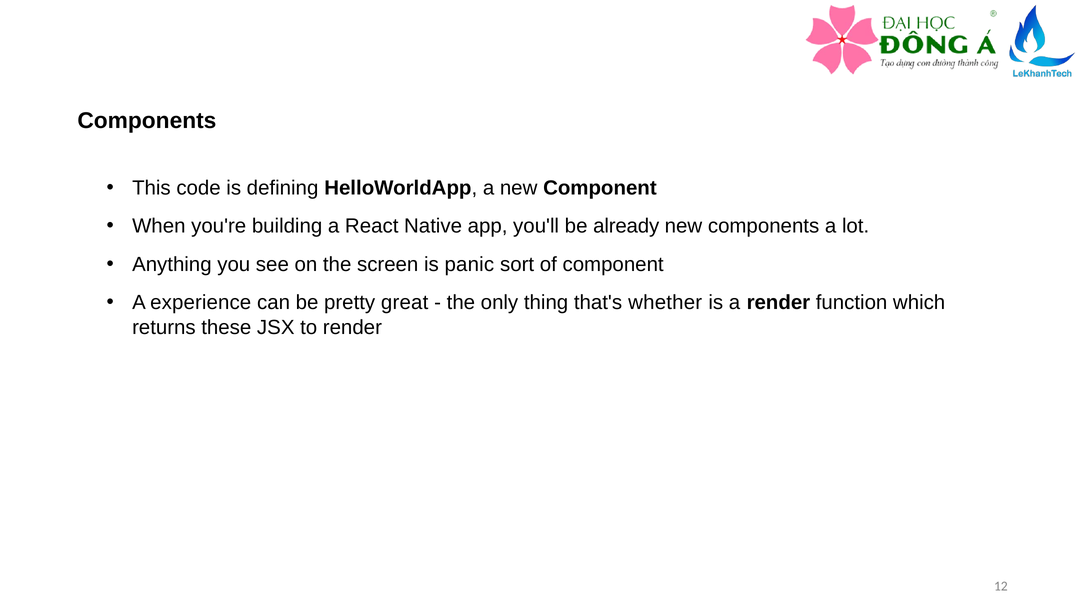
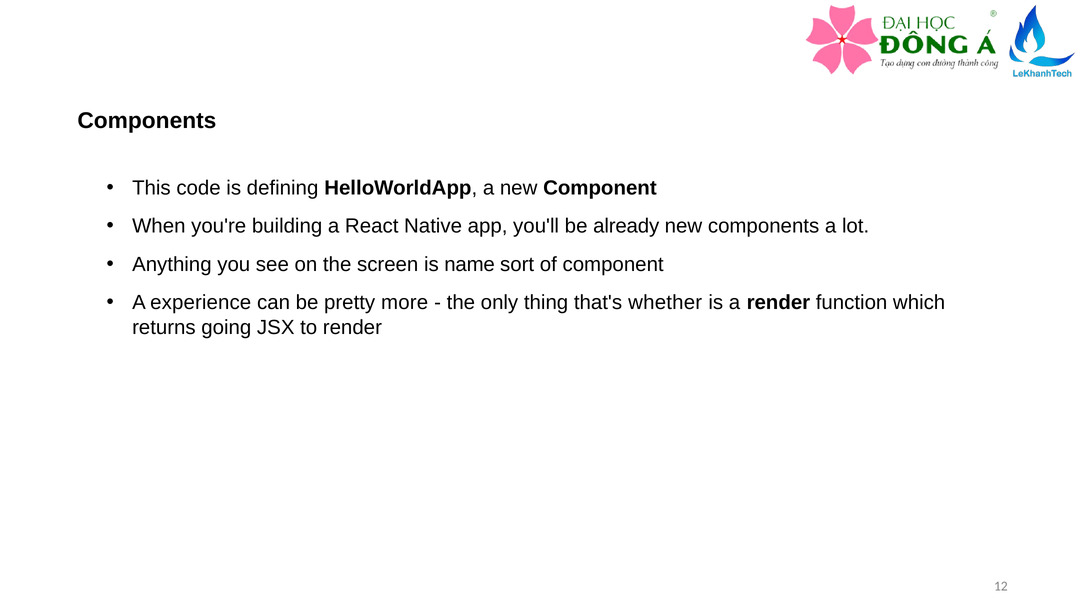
panic: panic -> name
great: great -> more
these: these -> going
